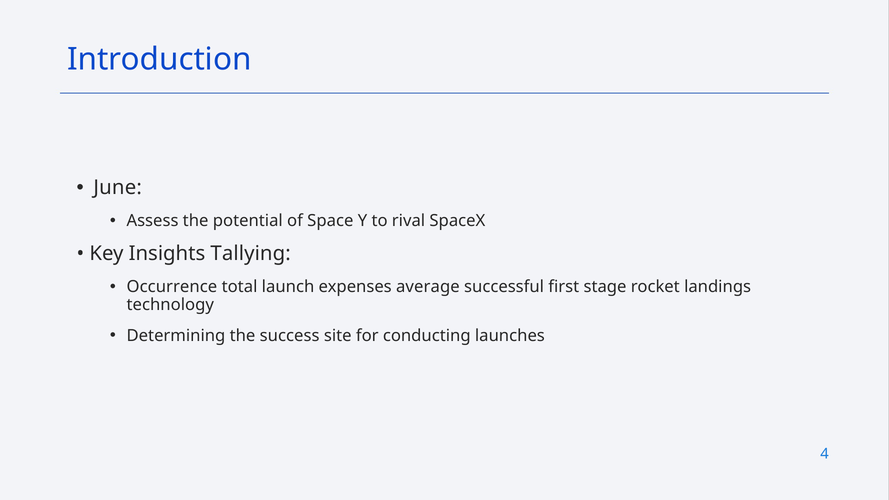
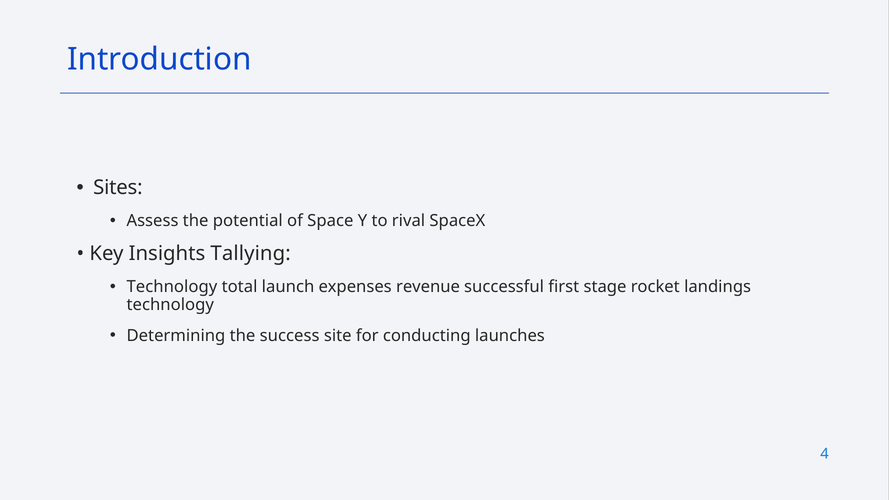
June: June -> Sites
Occurrence at (172, 287): Occurrence -> Technology
average: average -> revenue
